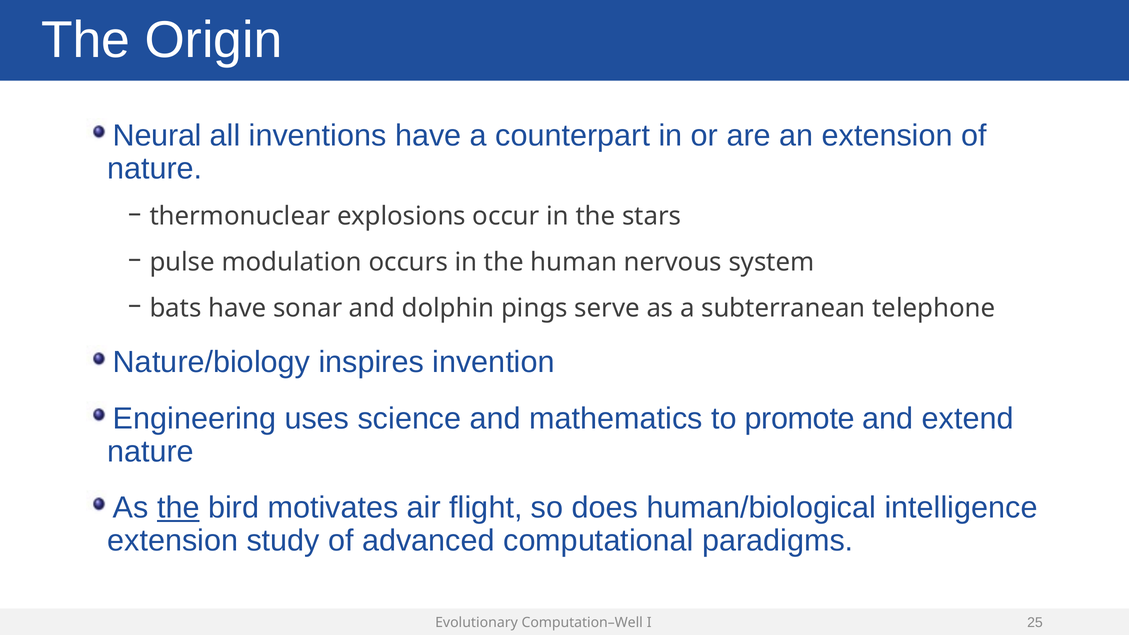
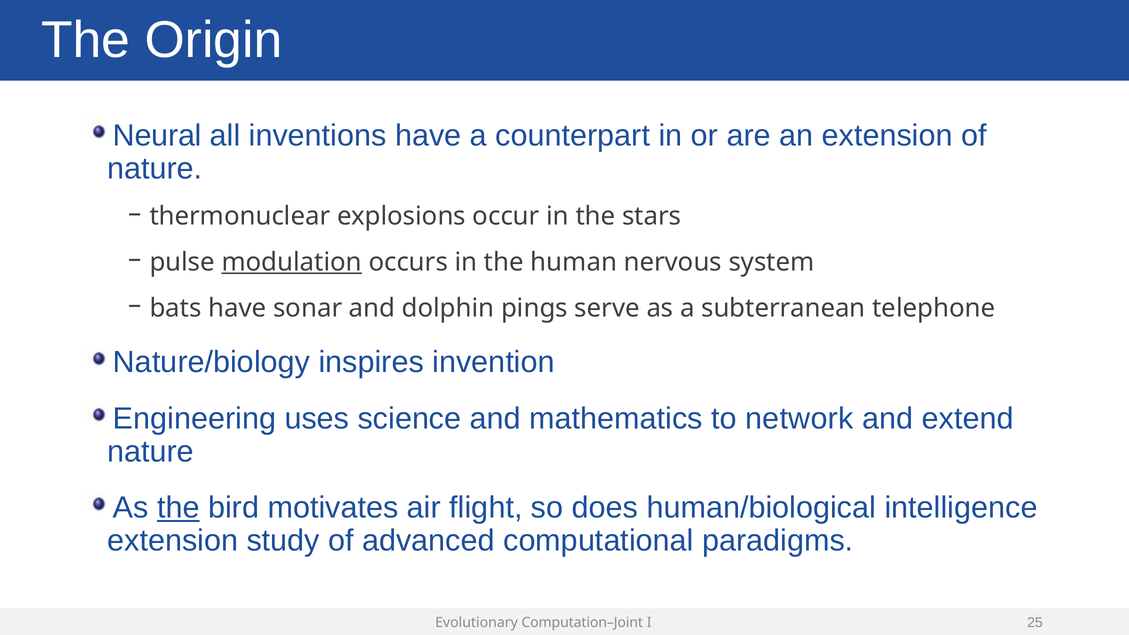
modulation underline: none -> present
promote: promote -> network
Computation–Well: Computation–Well -> Computation–Joint
